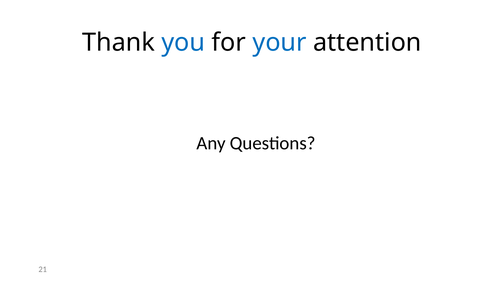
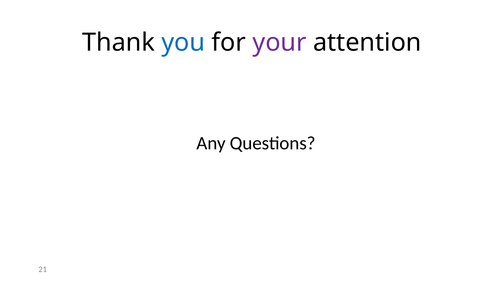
your colour: blue -> purple
